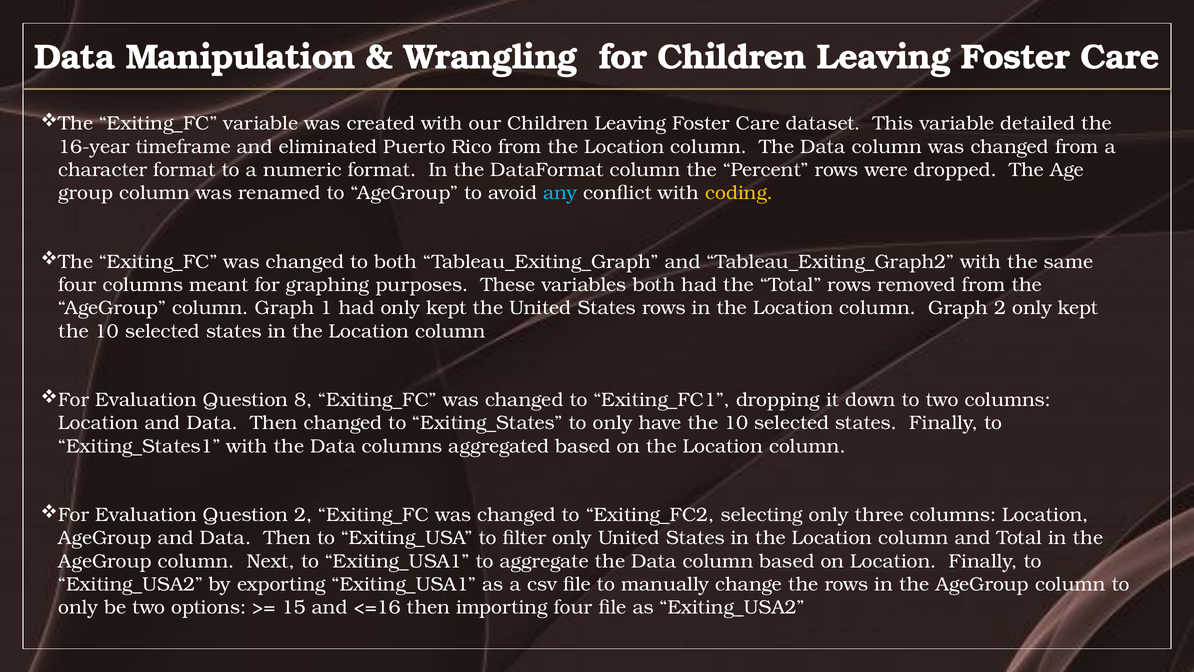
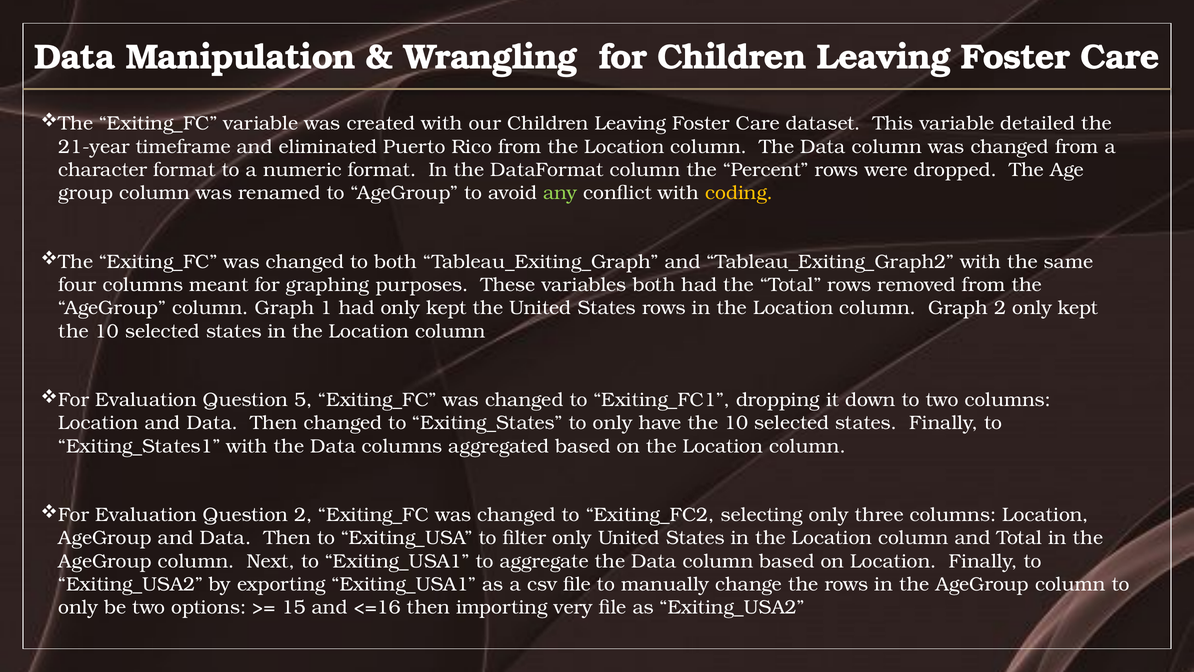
16-year: 16-year -> 21-year
any colour: light blue -> light green
8: 8 -> 5
importing four: four -> very
